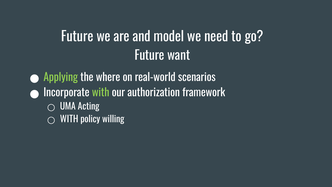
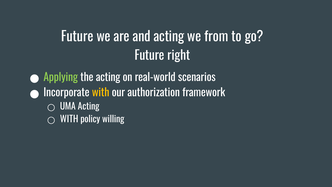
and model: model -> acting
need: need -> from
want: want -> right
the where: where -> acting
with at (101, 93) colour: light green -> yellow
